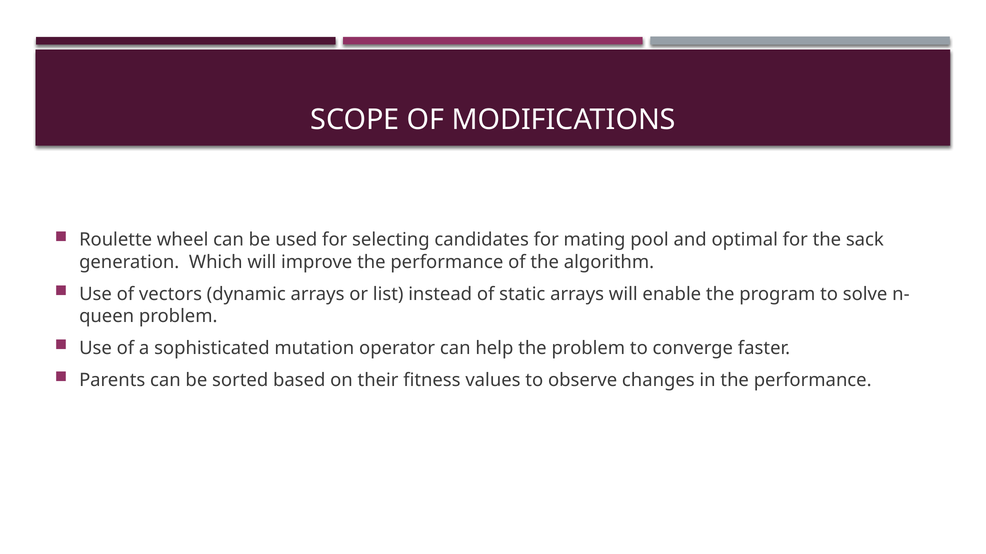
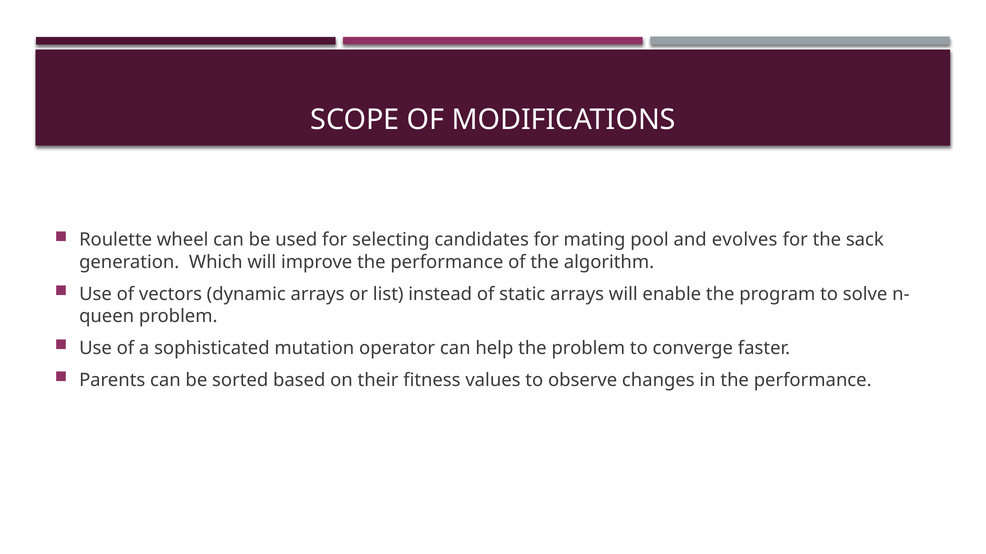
optimal: optimal -> evolves
